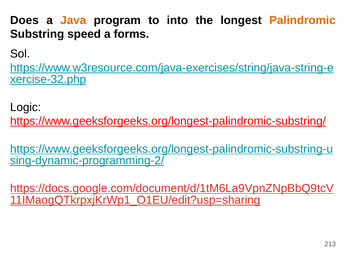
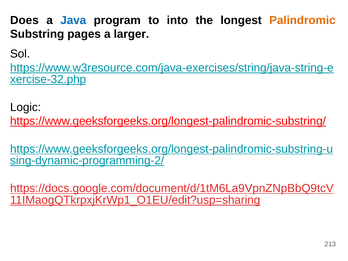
Java colour: orange -> blue
speed: speed -> pages
forms: forms -> larger
